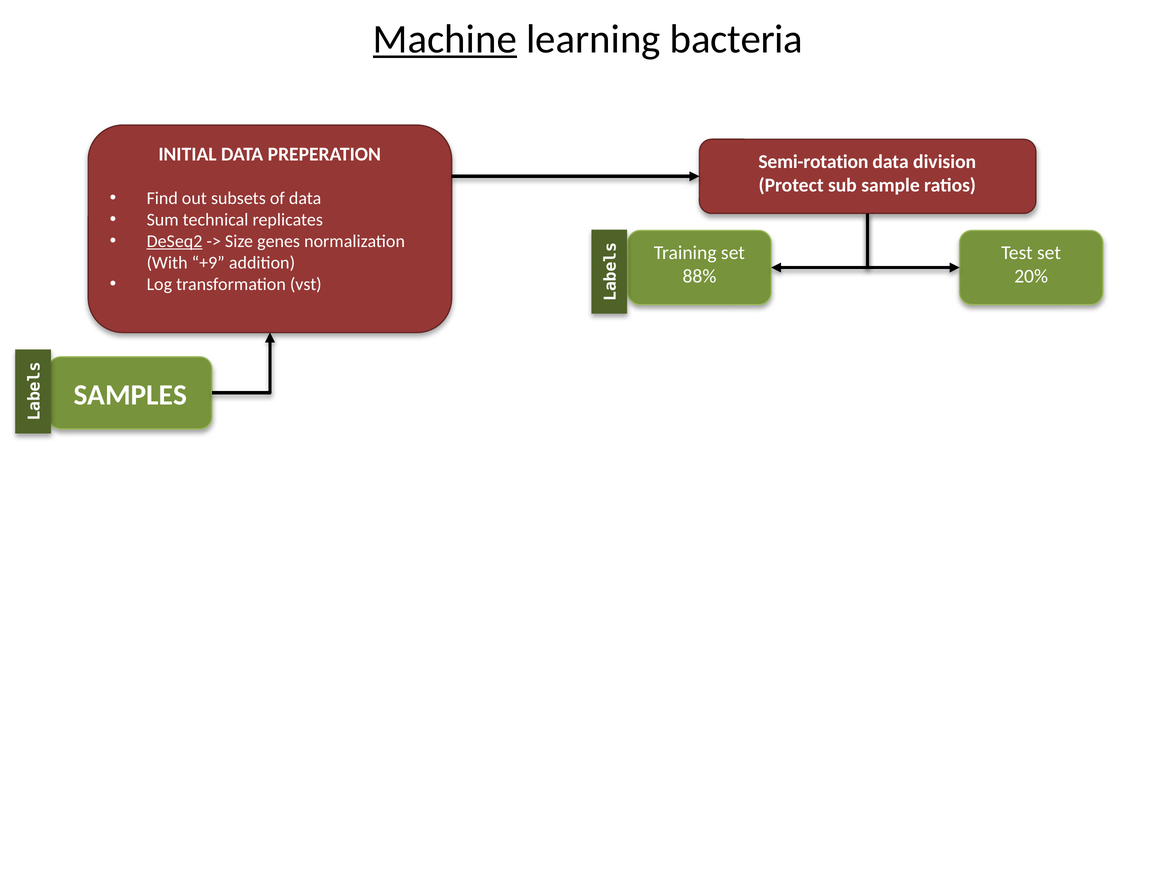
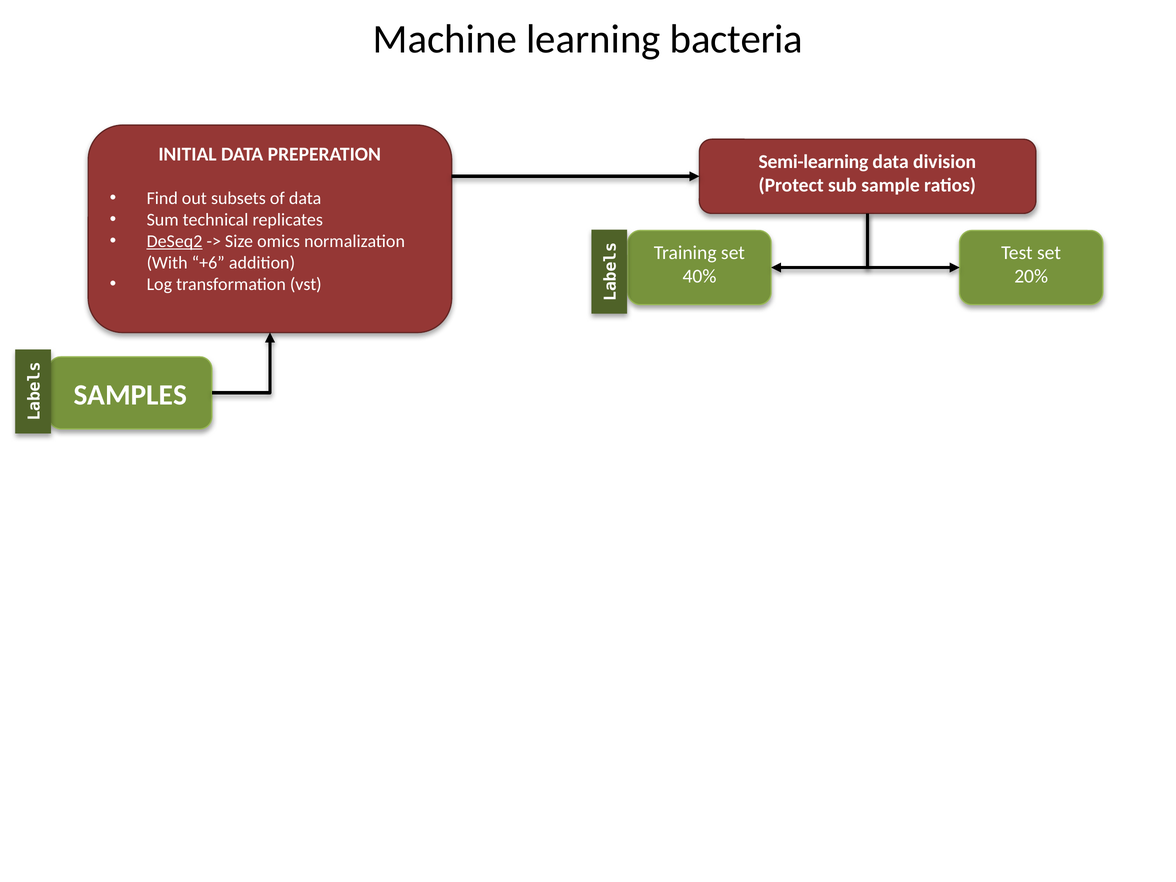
Machine underline: present -> none
Semi-rotation: Semi-rotation -> Semi-learning
genes: genes -> omics
+9: +9 -> +6
88%: 88% -> 40%
